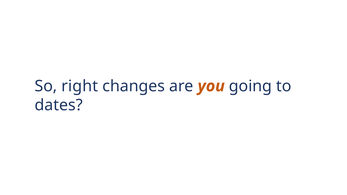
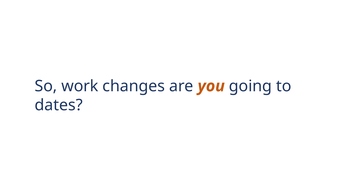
right: right -> work
